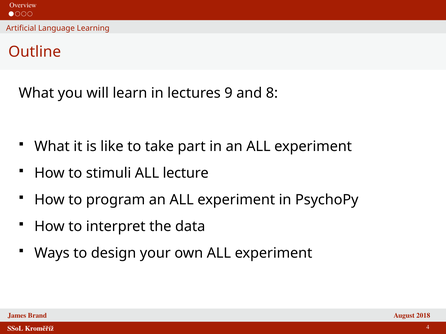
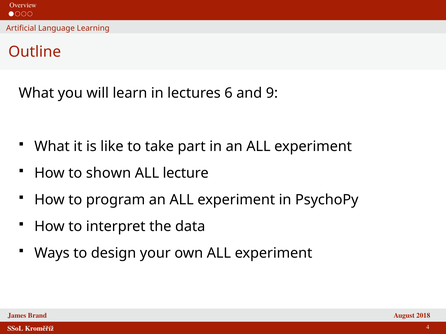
9: 9 -> 6
8: 8 -> 9
stimuli: stimuli -> shown
